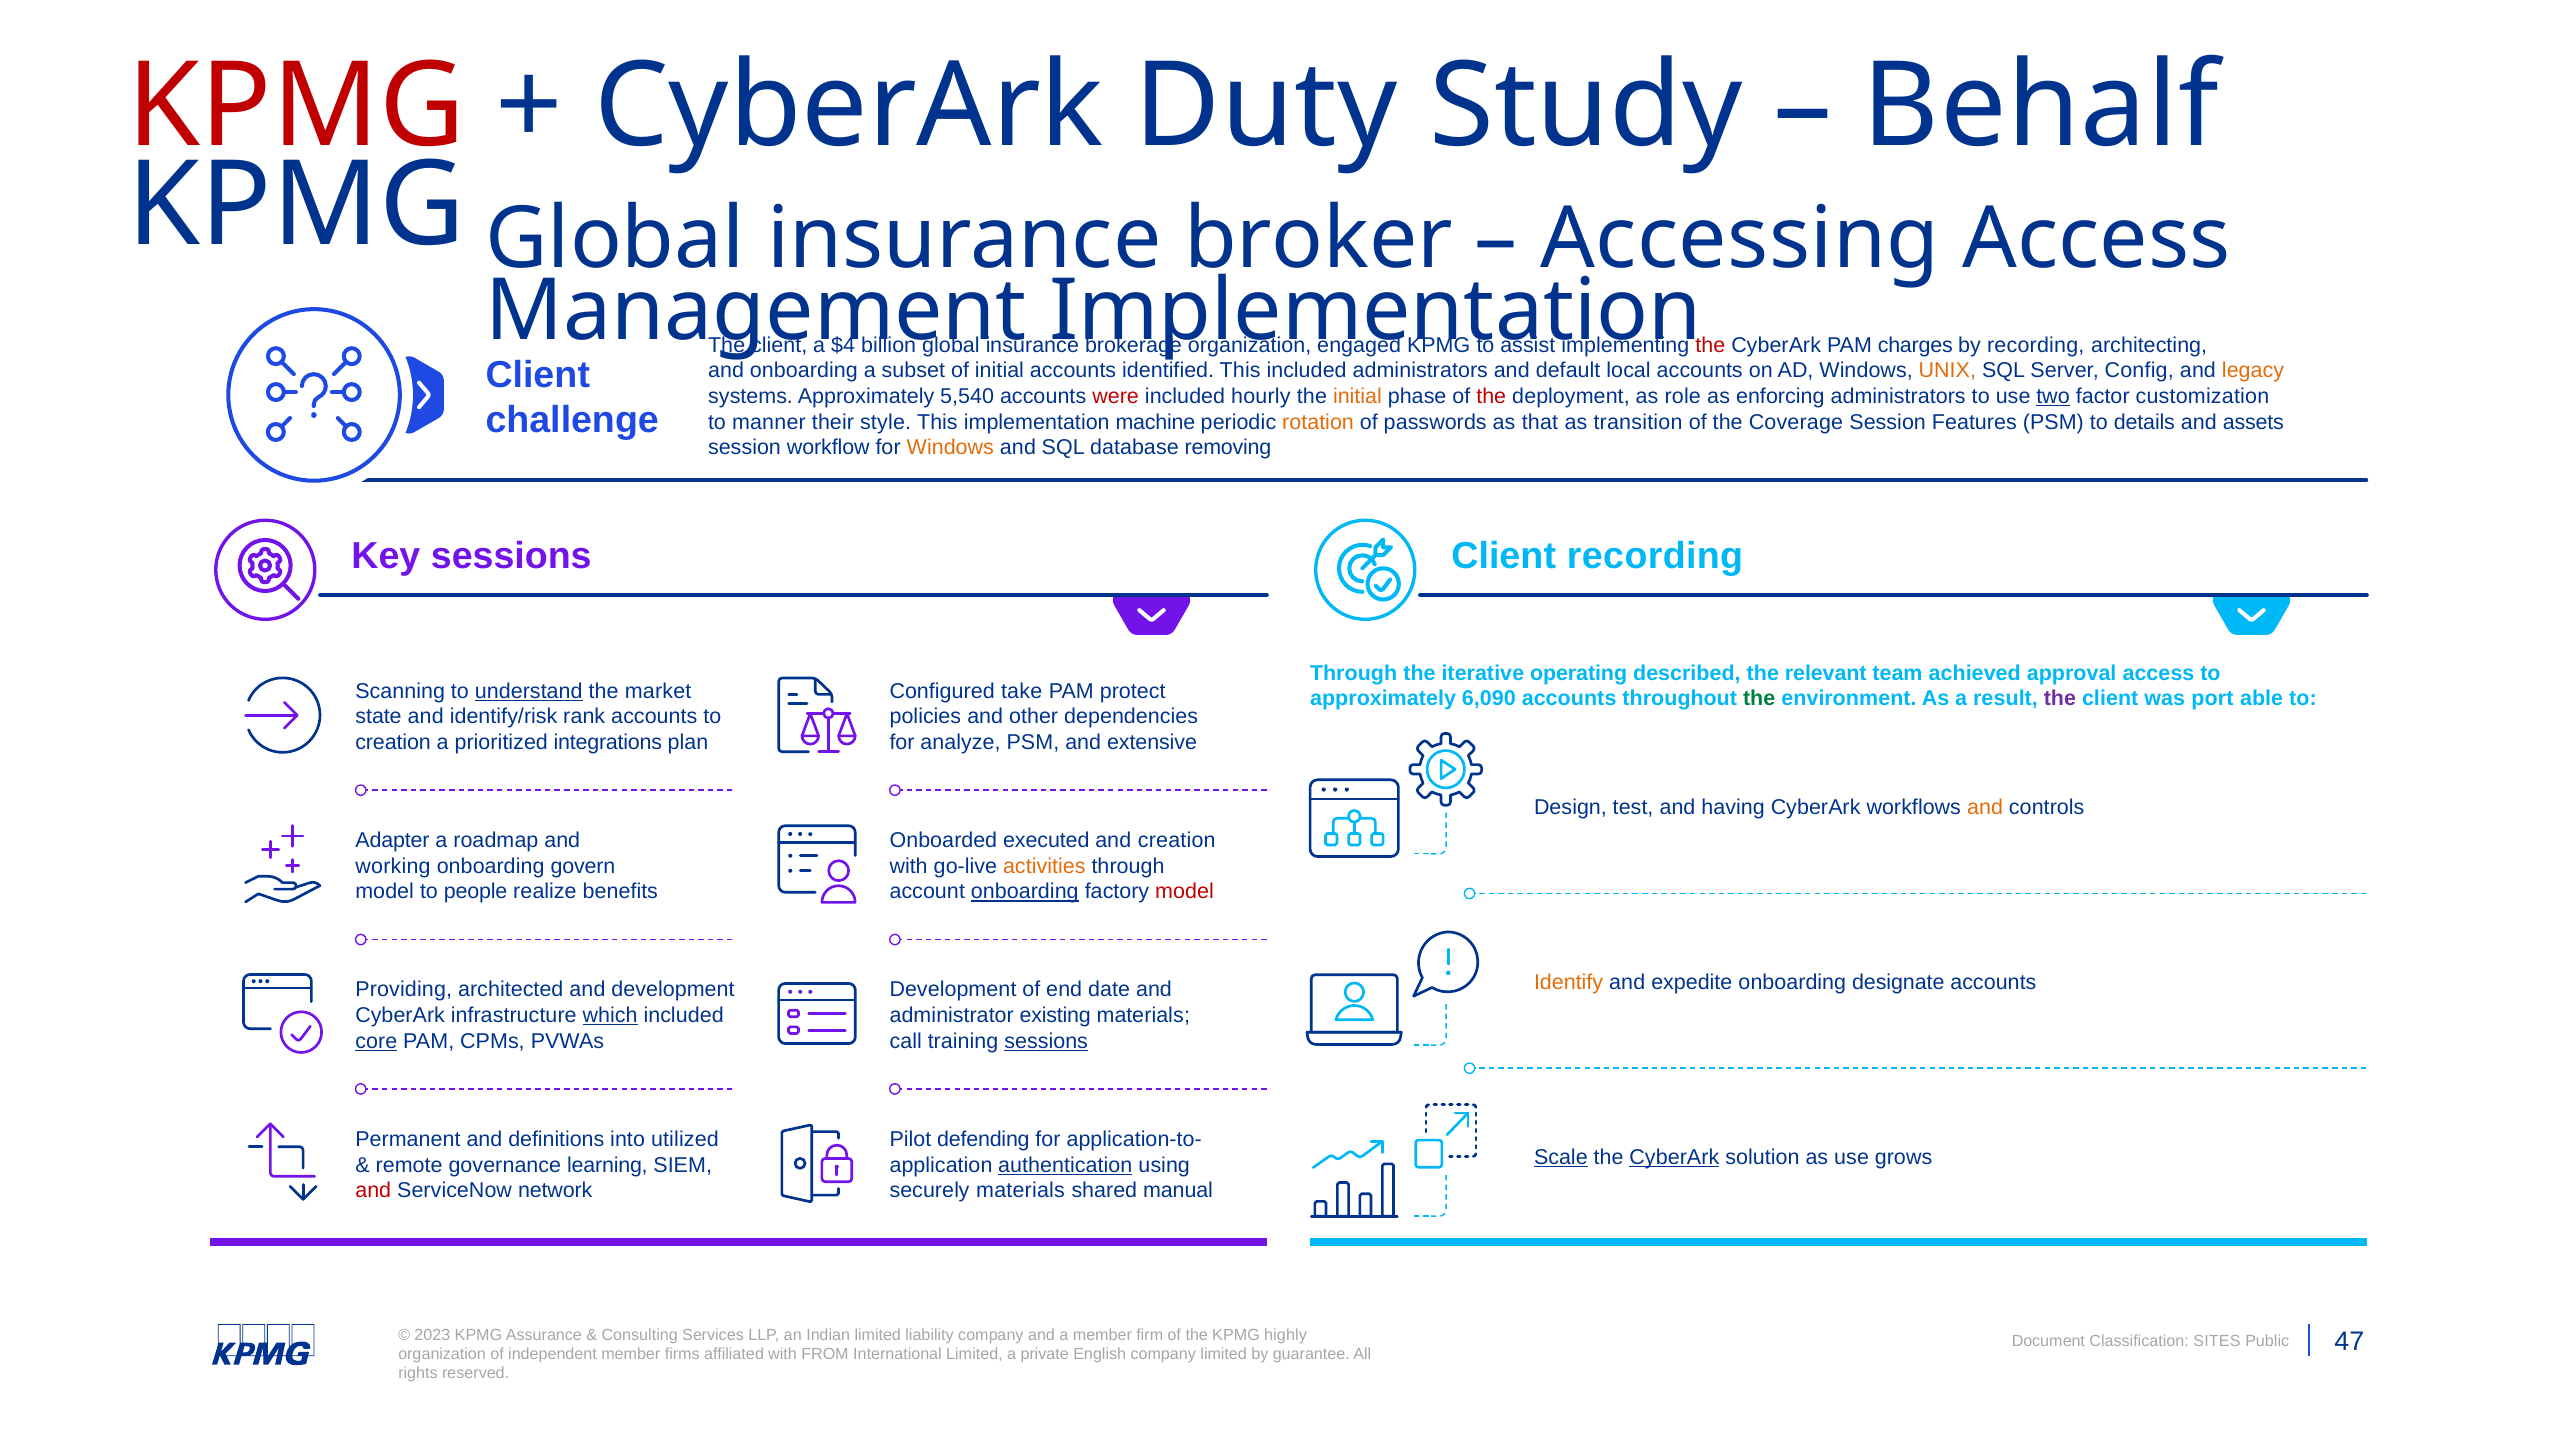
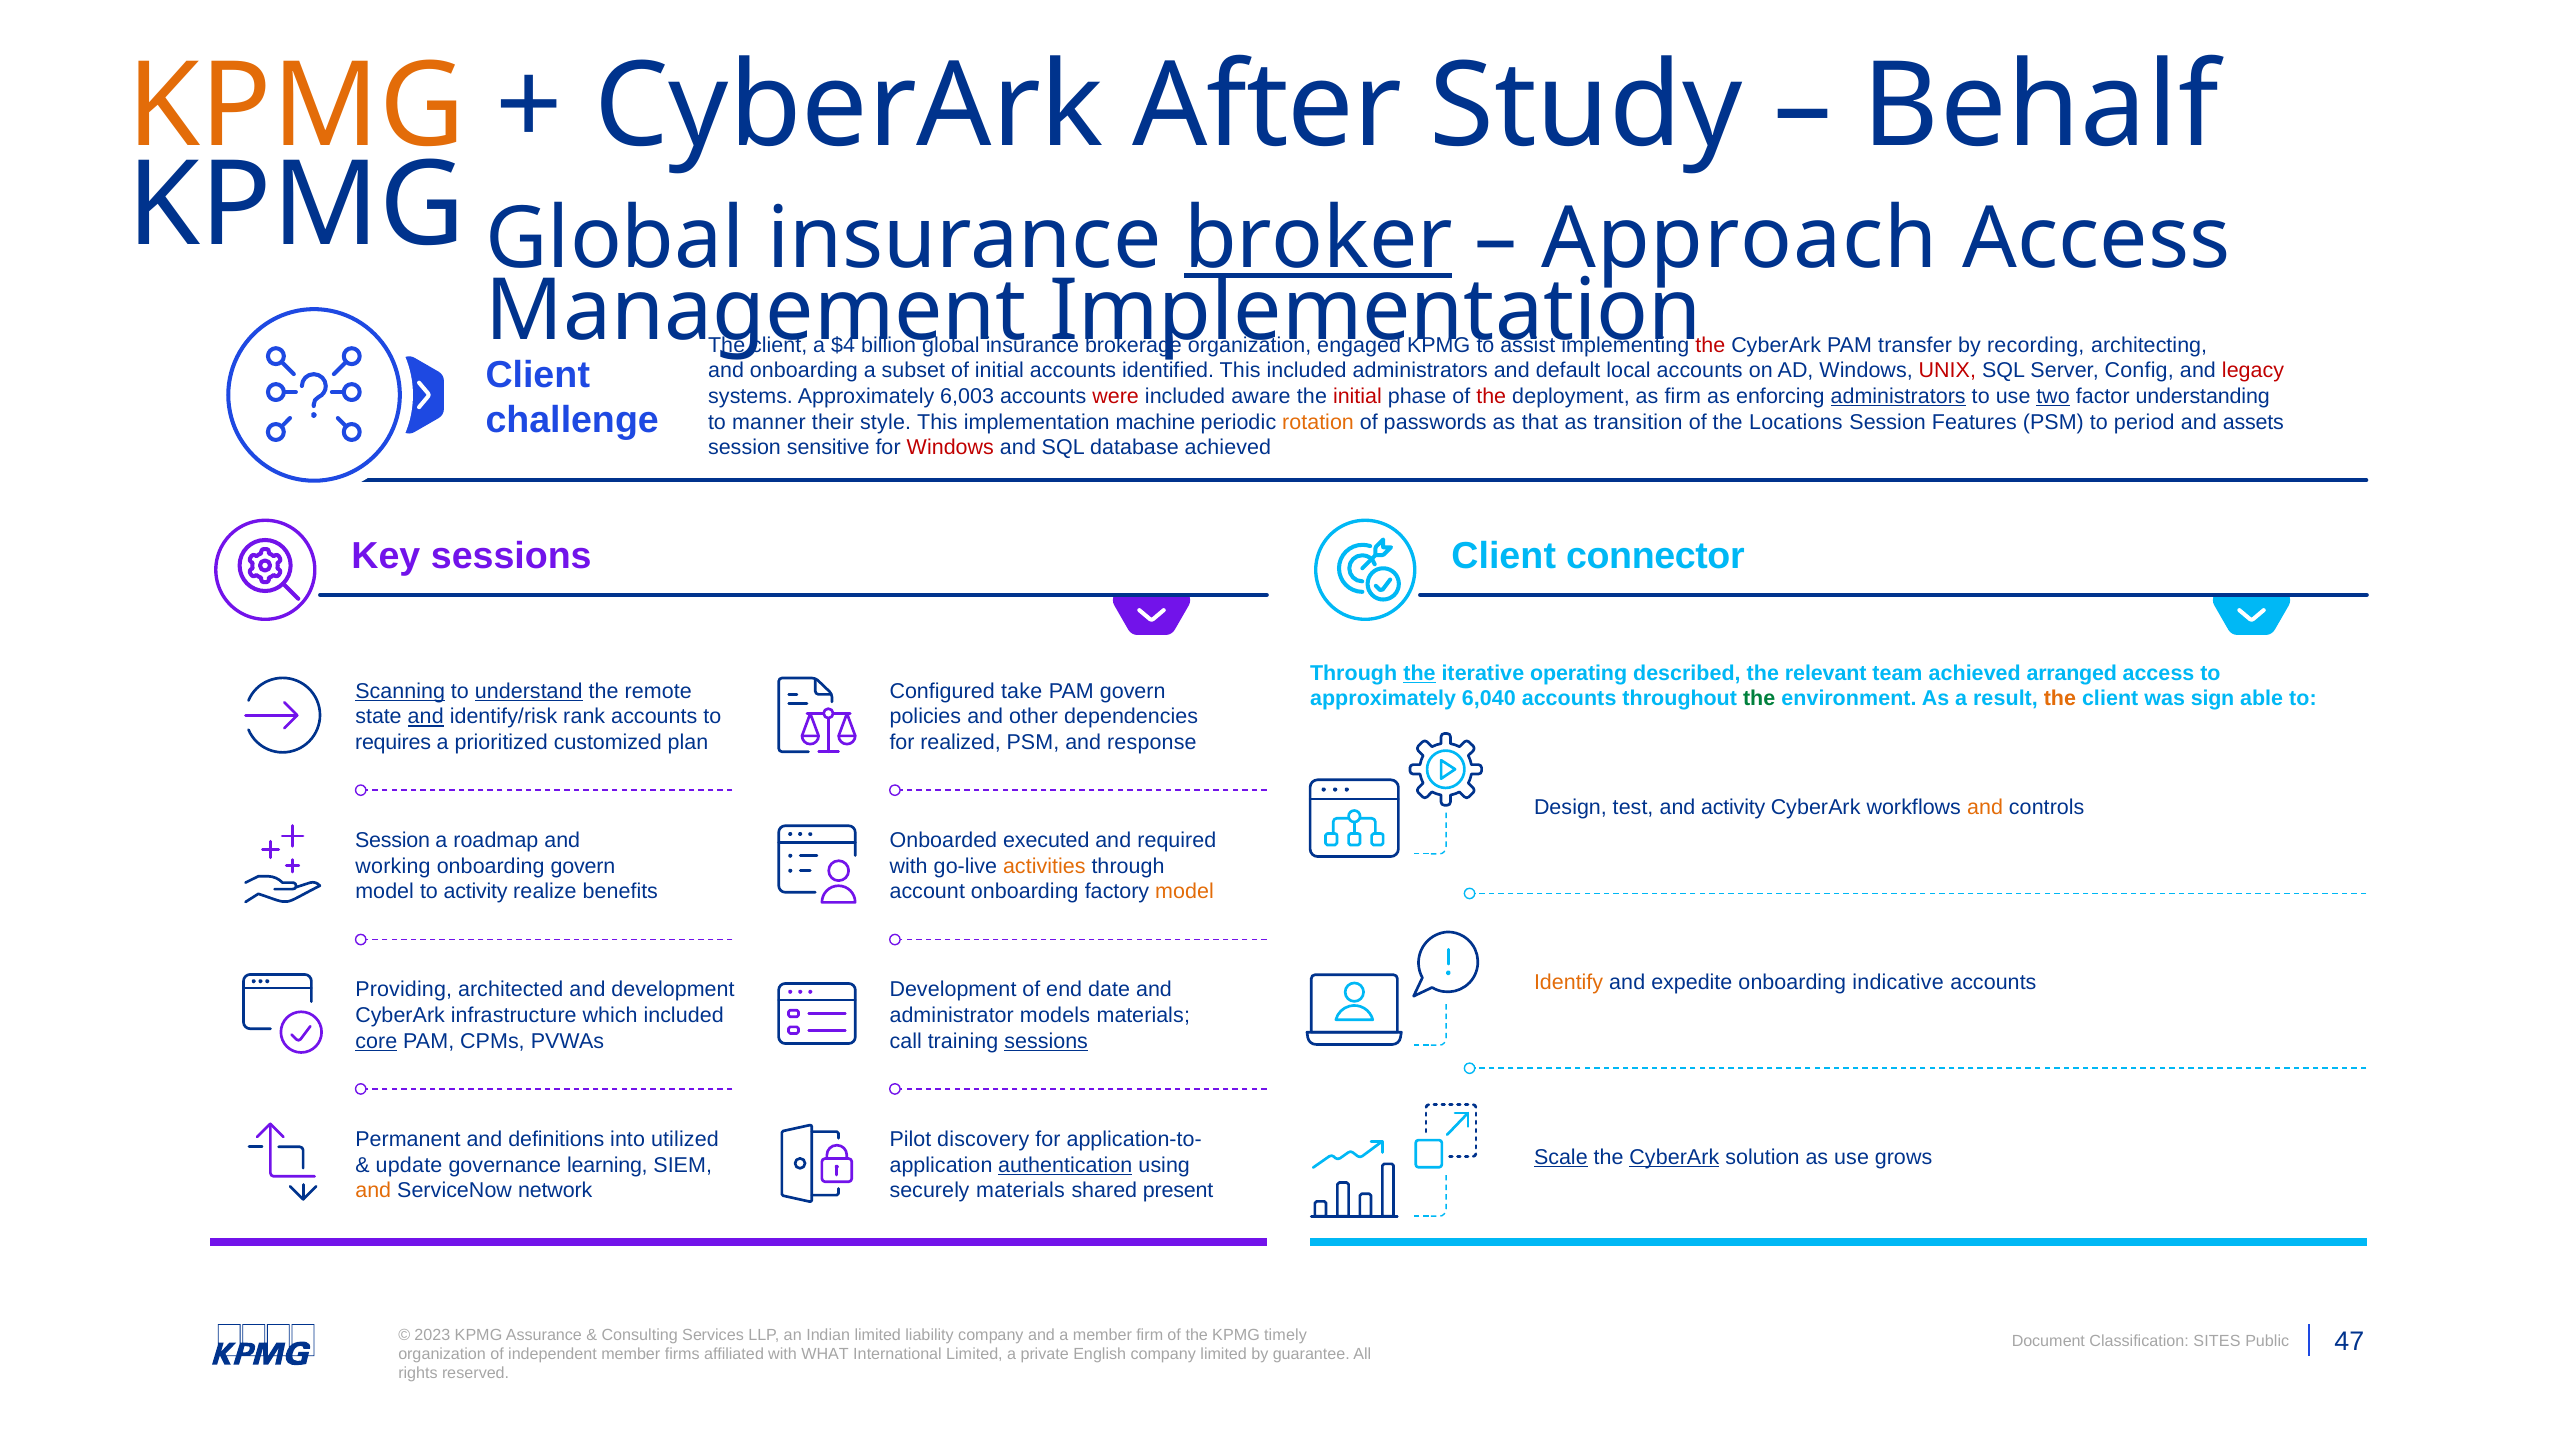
KPMG at (297, 106) colour: red -> orange
Duty: Duty -> After
broker underline: none -> present
Accessing: Accessing -> Approach
charges: charges -> transfer
UNIX colour: orange -> red
legacy colour: orange -> red
5,540: 5,540 -> 6,003
hourly: hourly -> aware
initial at (1357, 396) colour: orange -> red
as role: role -> firm
administrators at (1898, 396) underline: none -> present
customization: customization -> understanding
Coverage: Coverage -> Locations
details: details -> period
workflow: workflow -> sensitive
Windows at (950, 448) colour: orange -> red
database removing: removing -> achieved
Client recording: recording -> connector
the at (1419, 673) underline: none -> present
approval: approval -> arranged
Scanning underline: none -> present
market: market -> remote
PAM protect: protect -> govern
6,090: 6,090 -> 6,040
the at (2060, 699) colour: purple -> orange
port: port -> sign
and at (426, 717) underline: none -> present
creation at (393, 743): creation -> requires
integrations: integrations -> customized
analyze: analyze -> realized
extensive: extensive -> response
and having: having -> activity
Adapter at (392, 840): Adapter -> Session
and creation: creation -> required
to people: people -> activity
onboarding at (1025, 892) underline: present -> none
model at (1184, 892) colour: red -> orange
designate: designate -> indicative
which underline: present -> none
existing: existing -> models
defending: defending -> discovery
remote: remote -> update
and at (373, 1191) colour: red -> orange
manual: manual -> present
highly: highly -> timely
FROM: FROM -> WHAT
